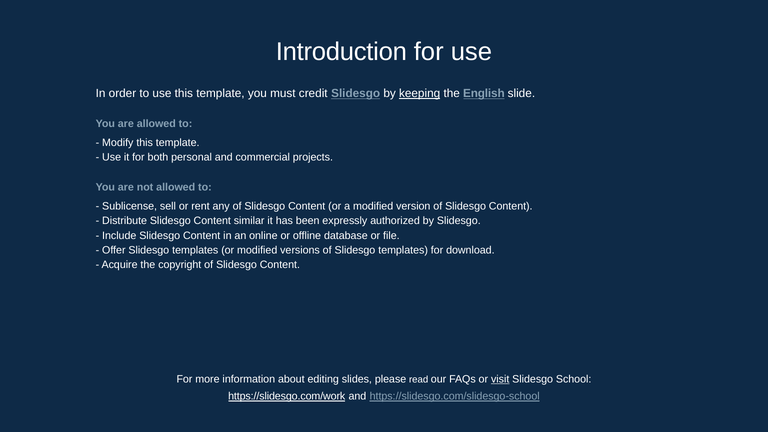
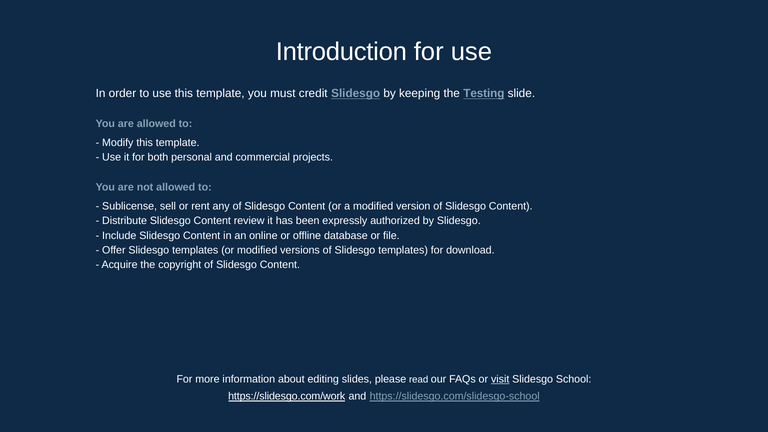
keeping underline: present -> none
English: English -> Testing
similar: similar -> review
